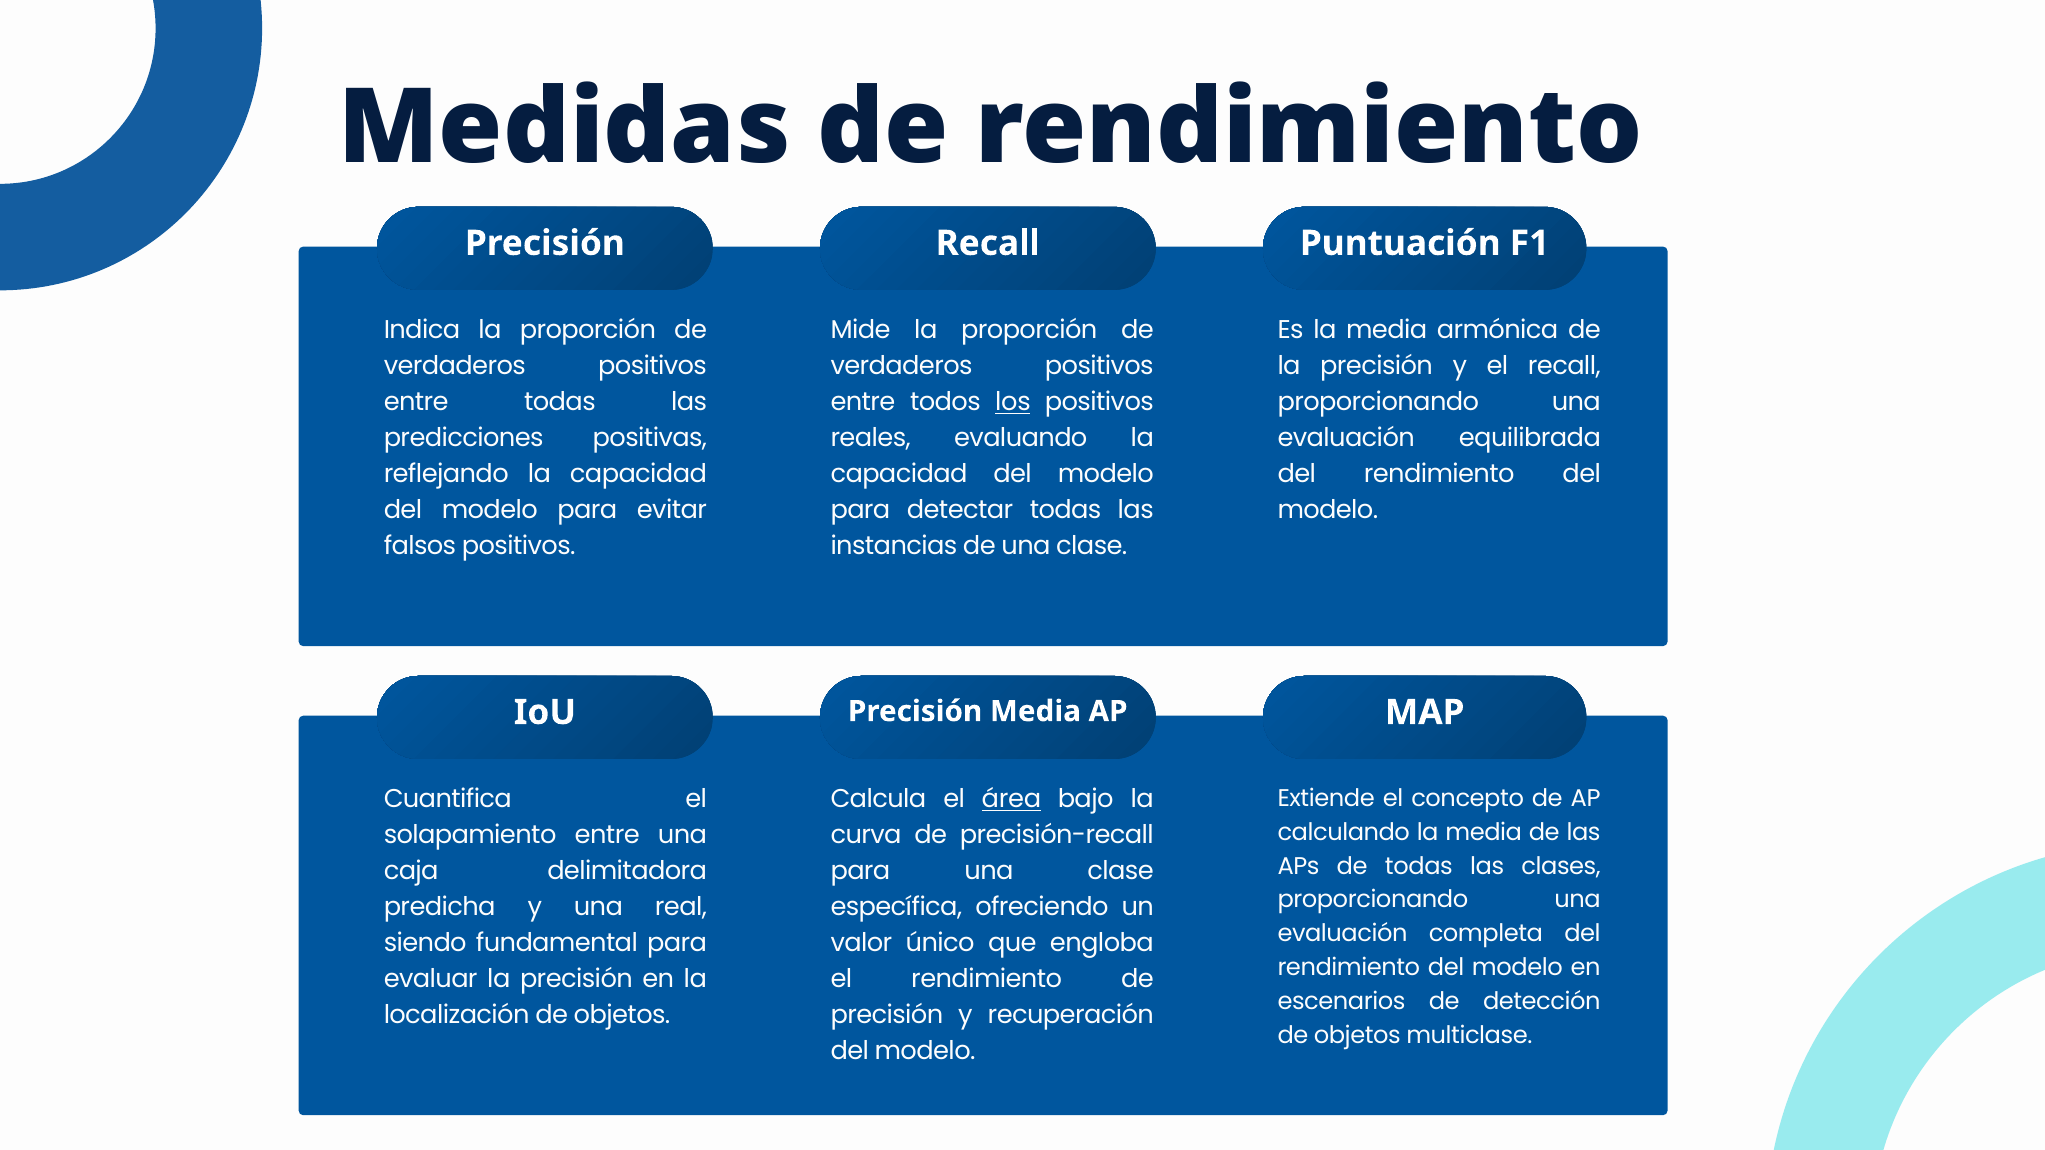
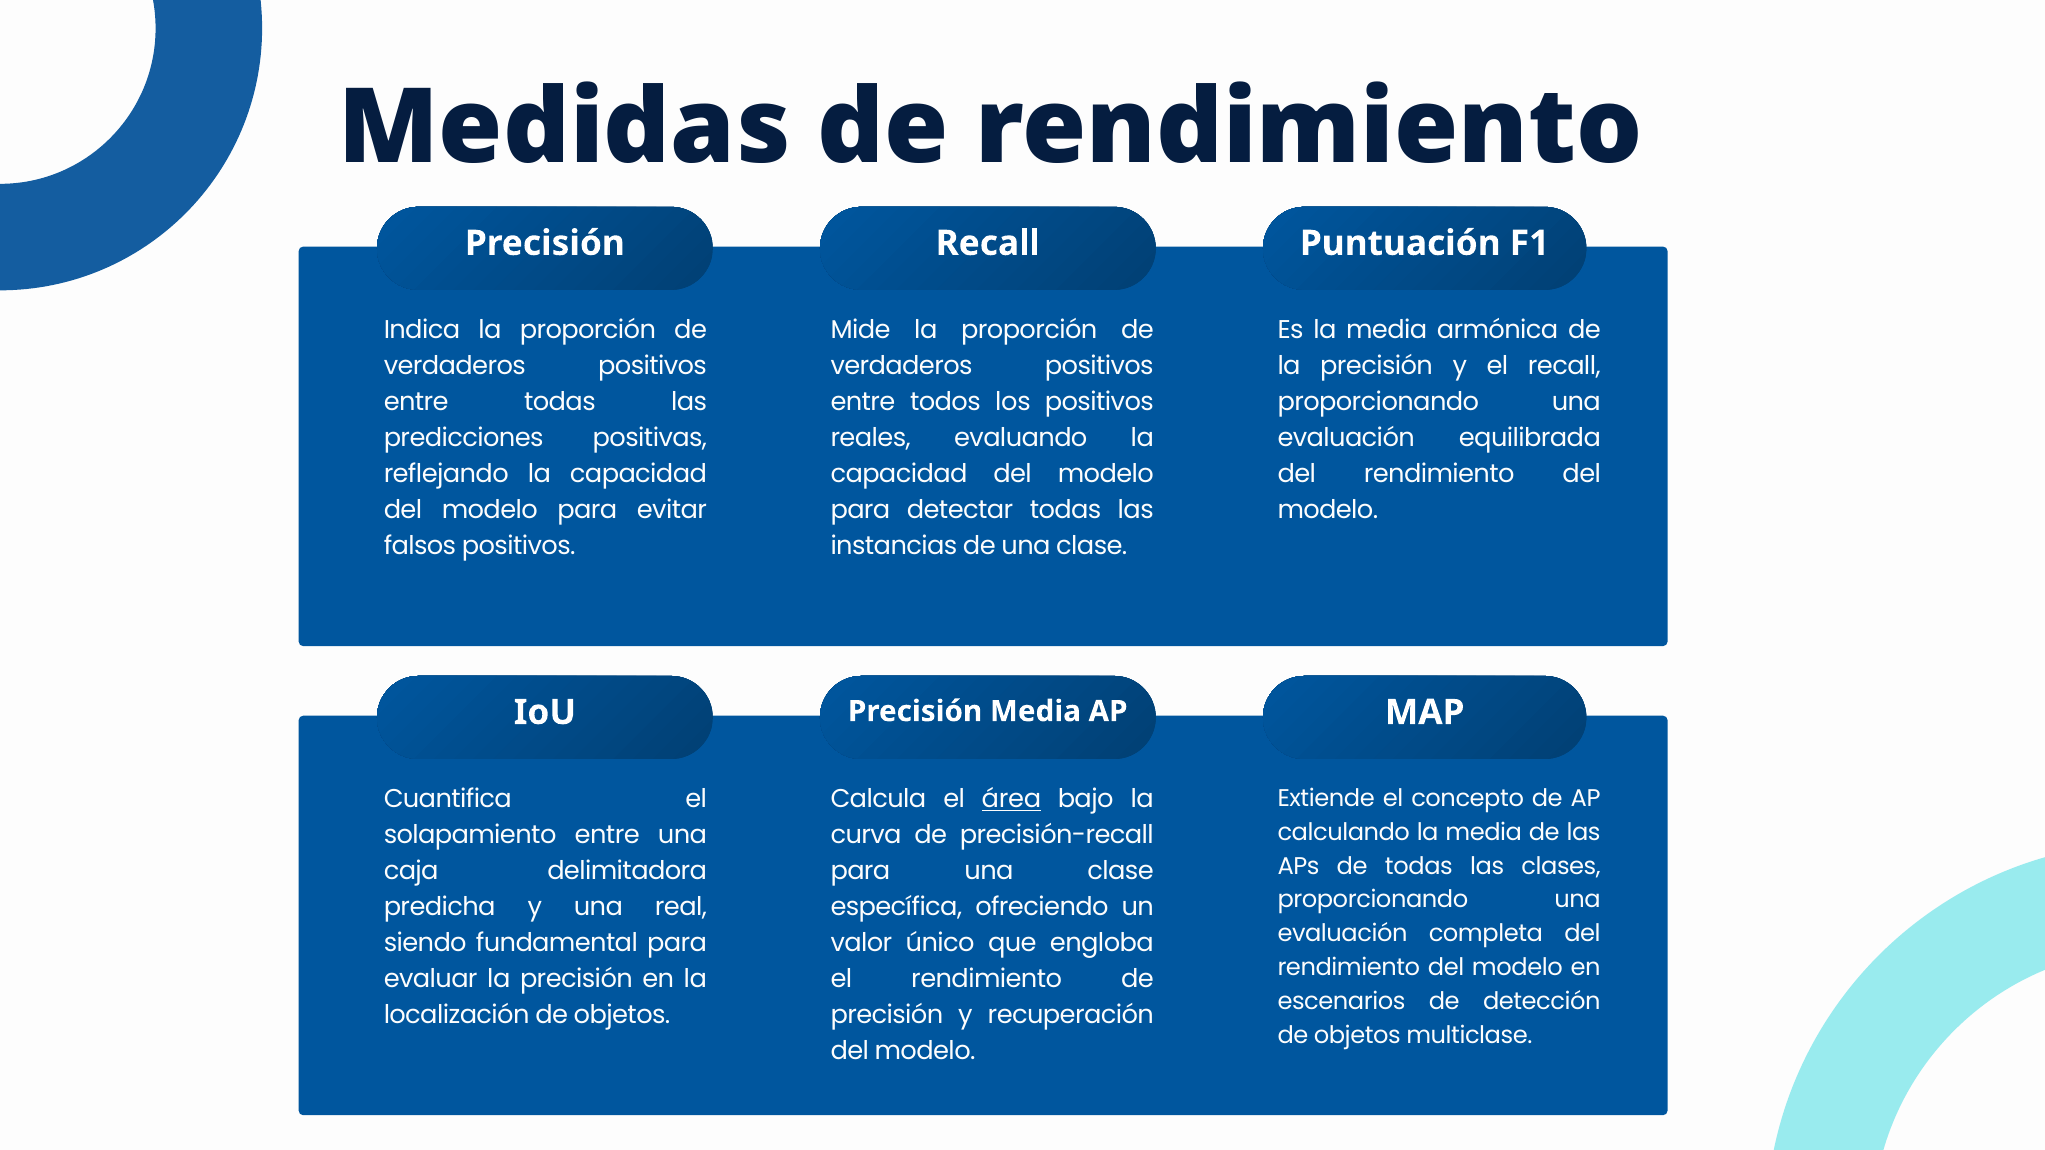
los underline: present -> none
